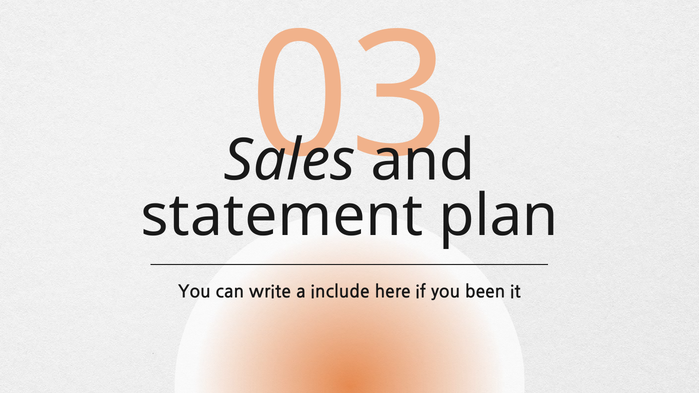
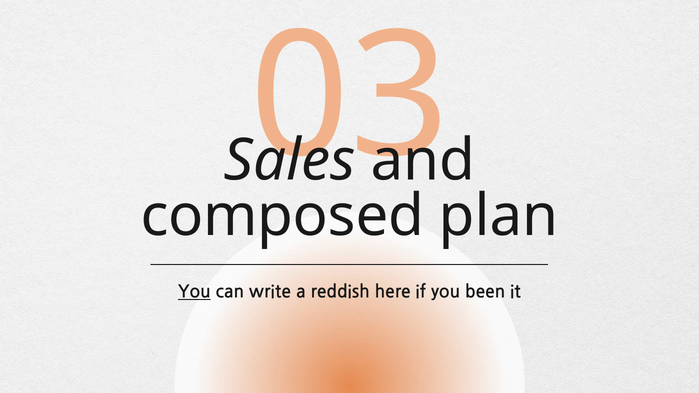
statement: statement -> composed
You at (194, 292) underline: none -> present
include: include -> reddish
